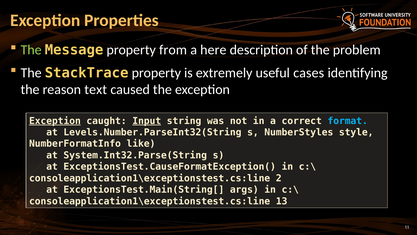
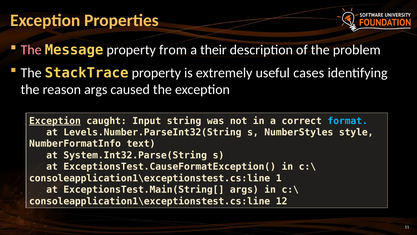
The at (31, 50) colour: light green -> pink
here: here -> their
reason text: text -> args
Input underline: present -> none
like: like -> text
2: 2 -> 1
13: 13 -> 12
